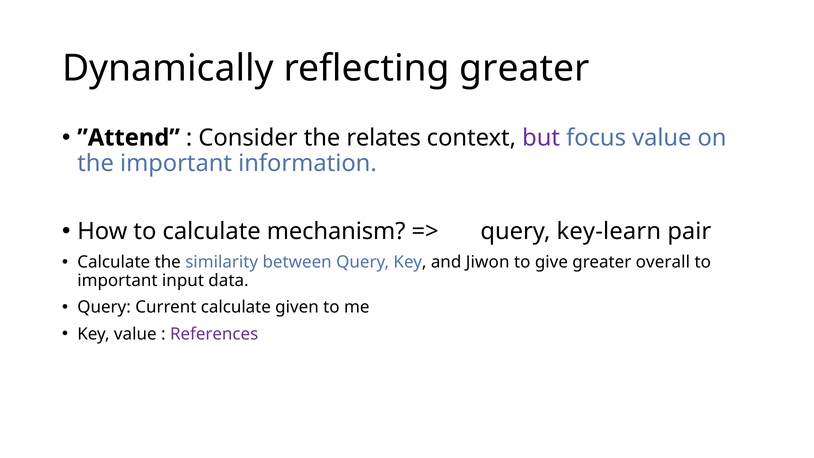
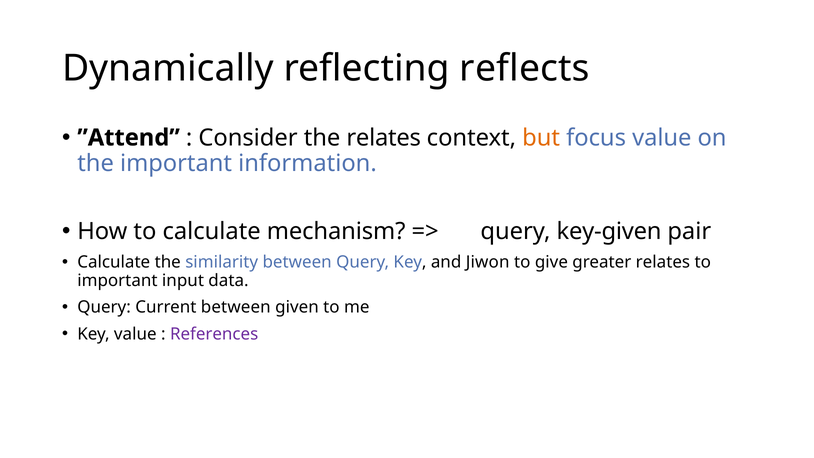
reflecting greater: greater -> reflects
but colour: purple -> orange
key-learn: key-learn -> key-given
greater overall: overall -> relates
Current calculate: calculate -> between
